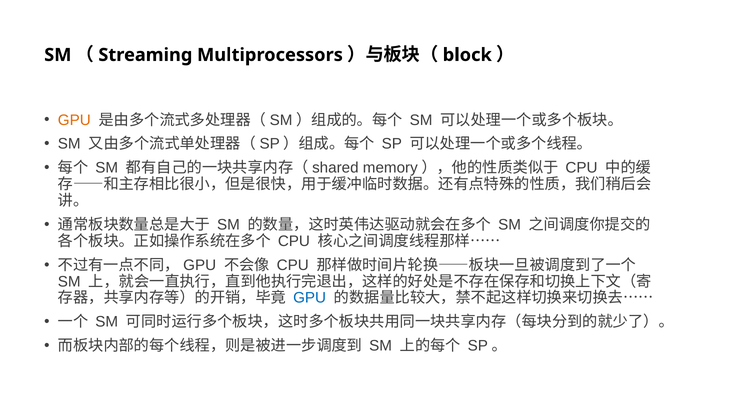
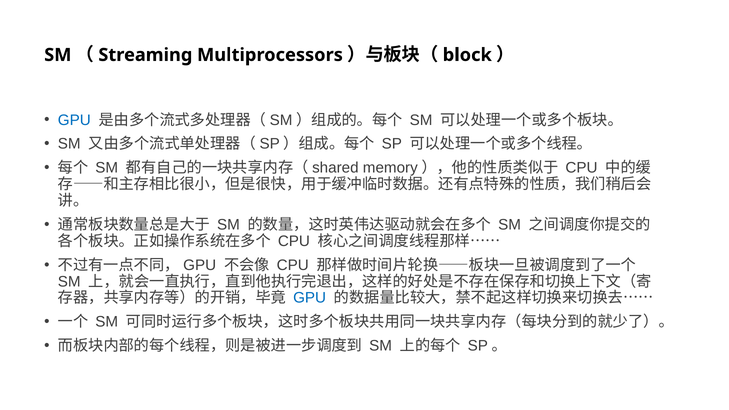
GPU at (74, 120) colour: orange -> blue
